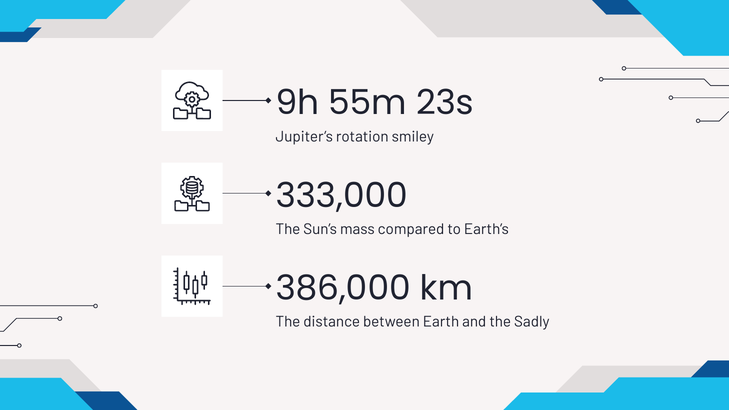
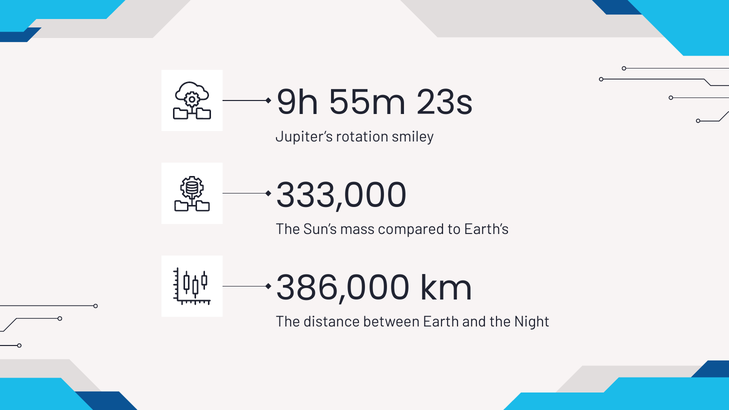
Sadly: Sadly -> Night
